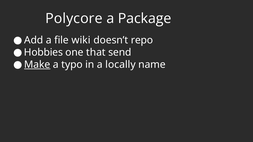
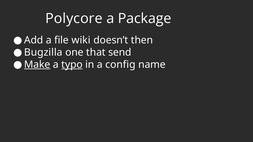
repo: repo -> then
Hobbies: Hobbies -> Bugzilla
typo underline: none -> present
locally: locally -> config
